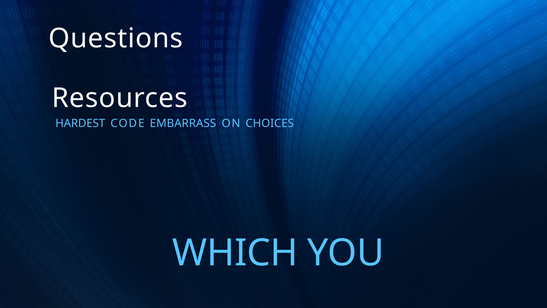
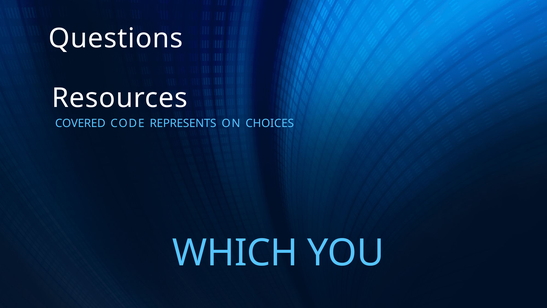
HARDEST: HARDEST -> COVERED
EMBARRASS: EMBARRASS -> REPRESENTS
